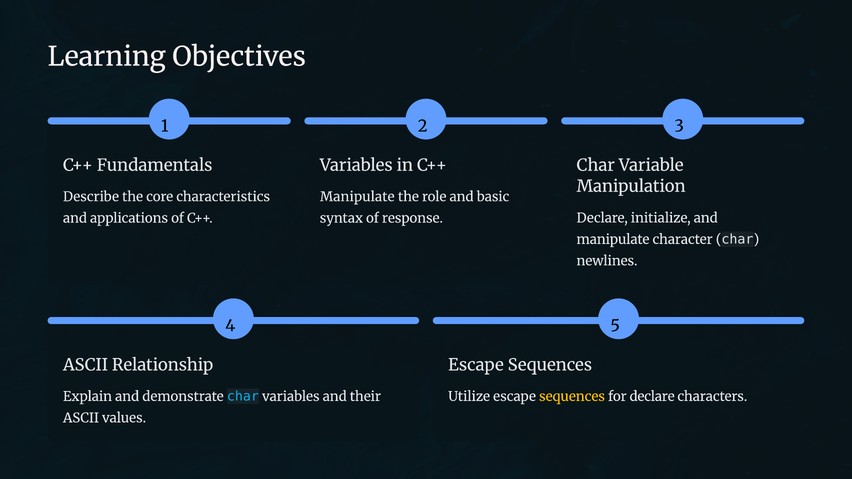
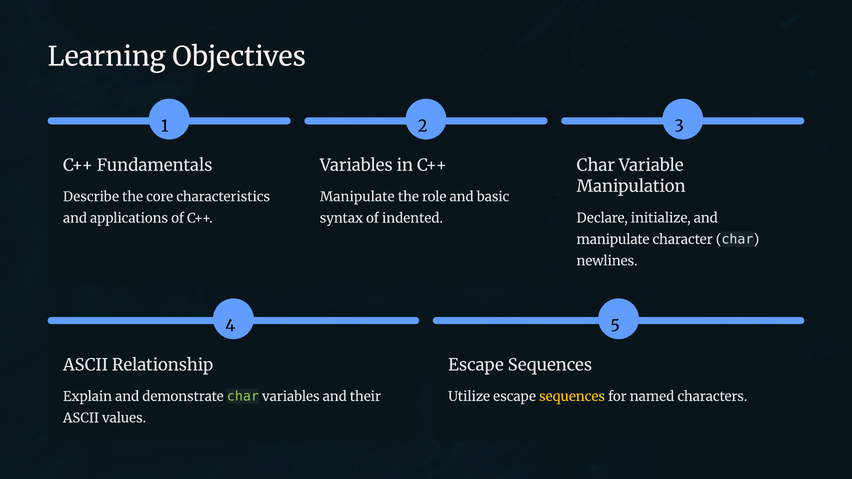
response: response -> indented
char at (243, 397) colour: light blue -> light green
for declare: declare -> named
